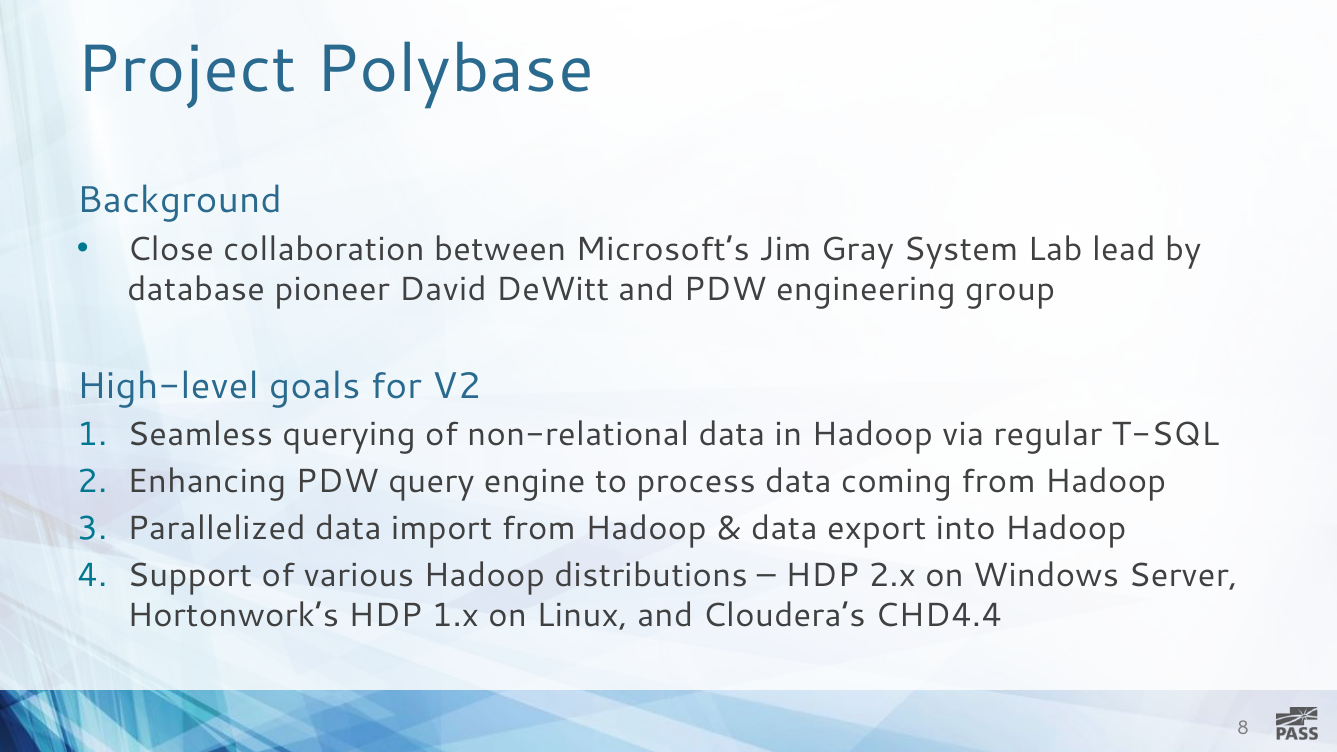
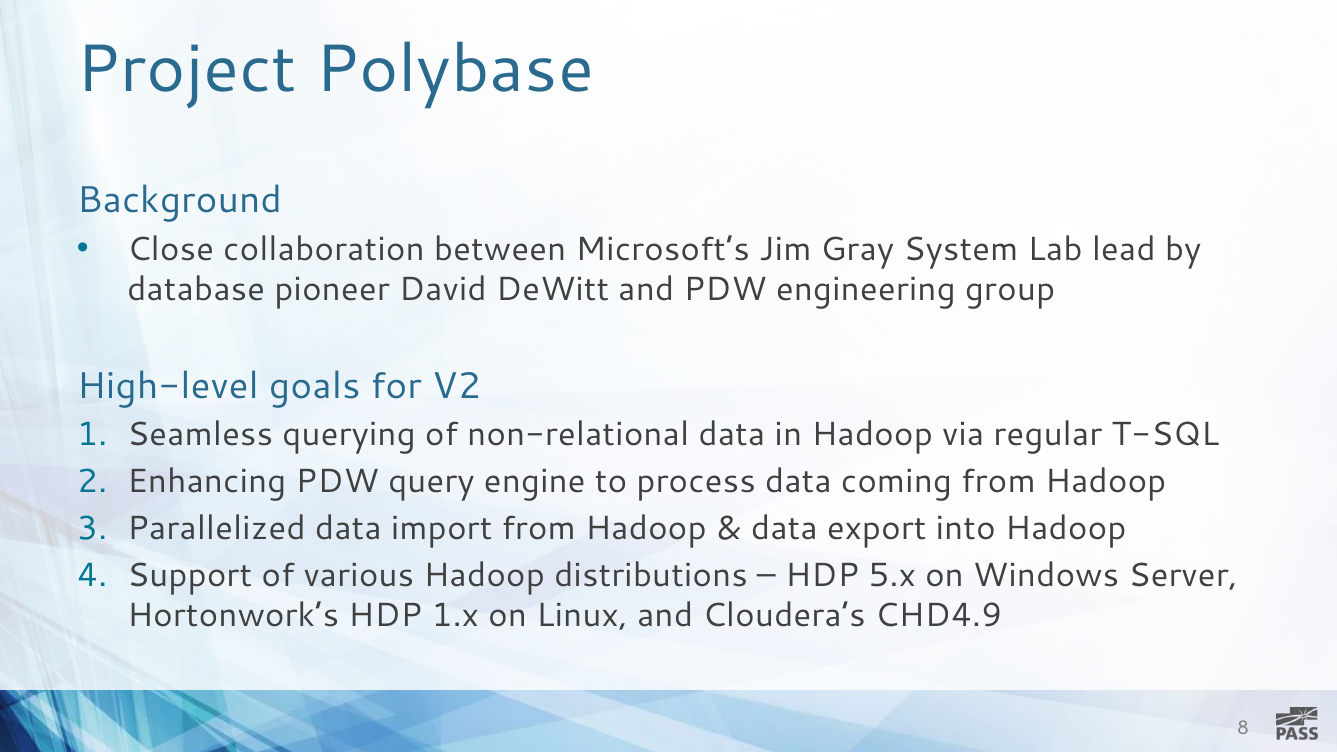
2.x: 2.x -> 5.x
CHD4.4: CHD4.4 -> CHD4.9
